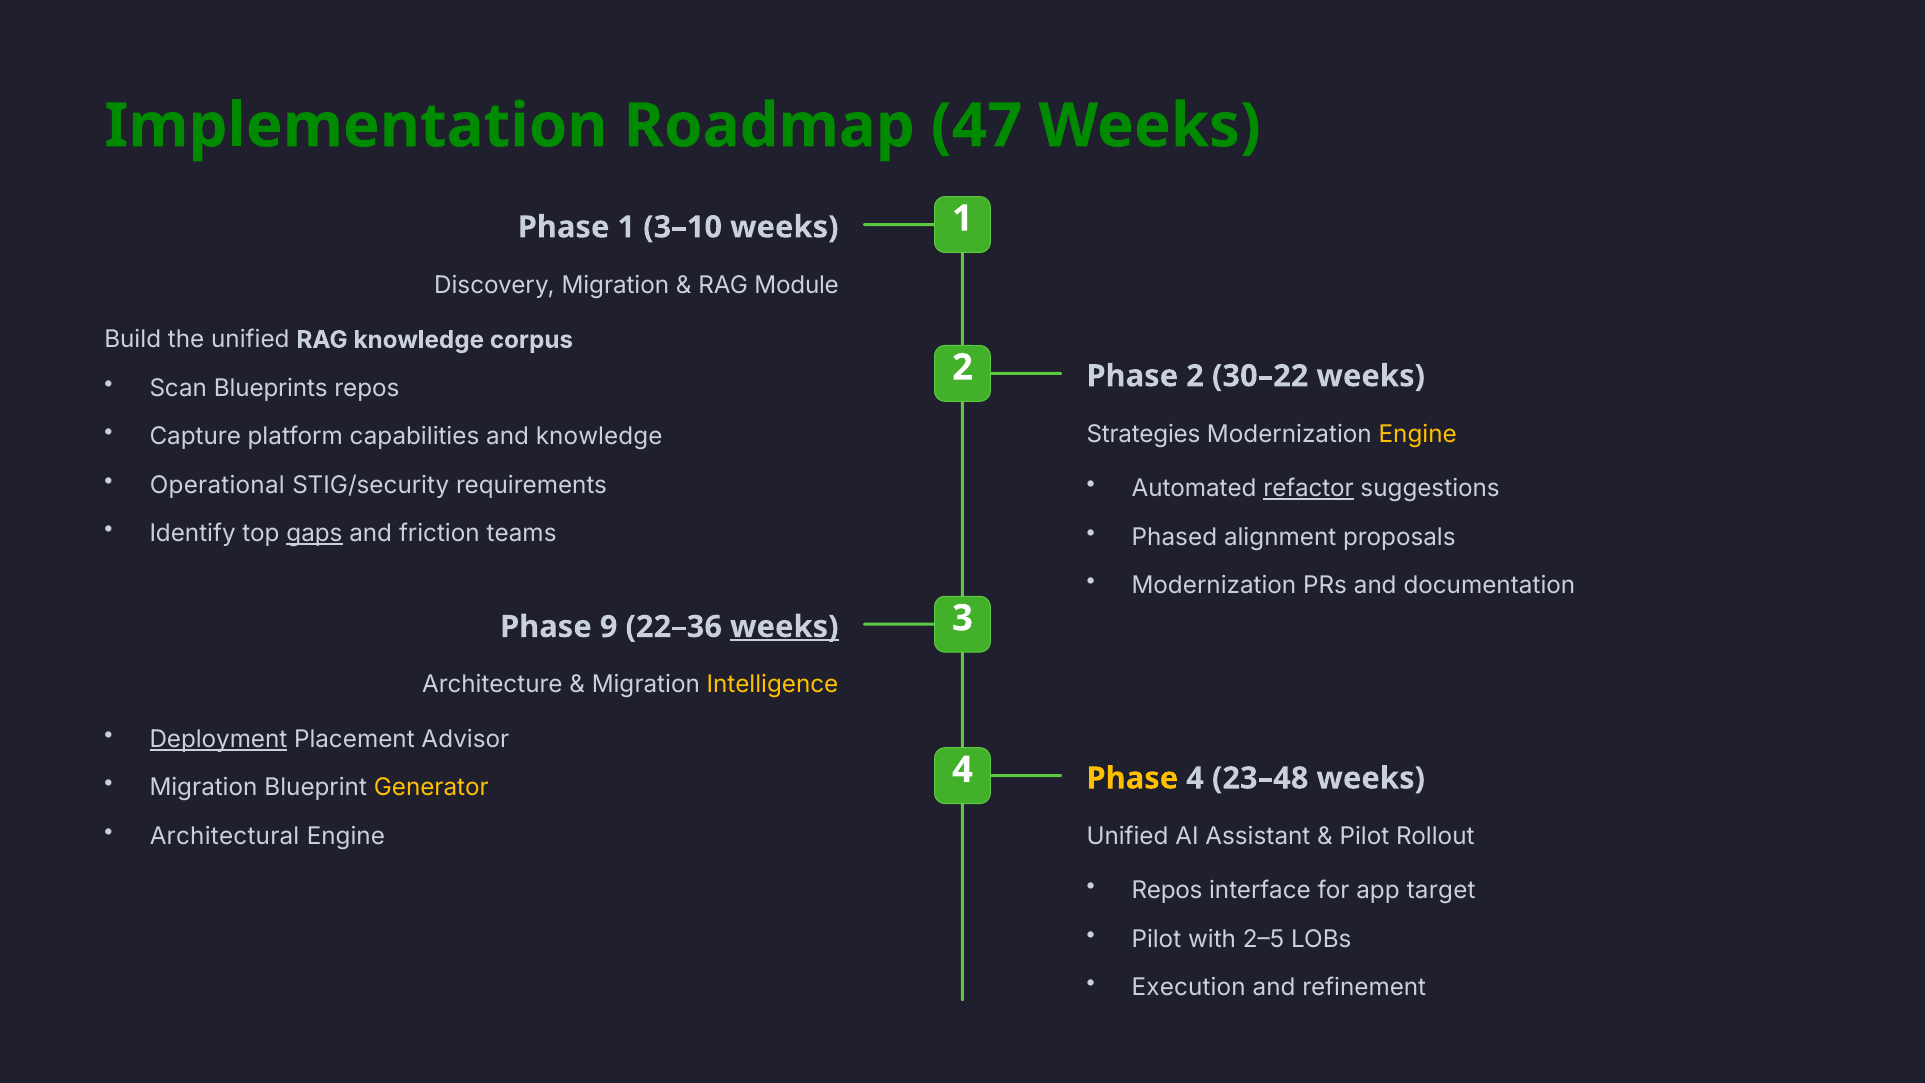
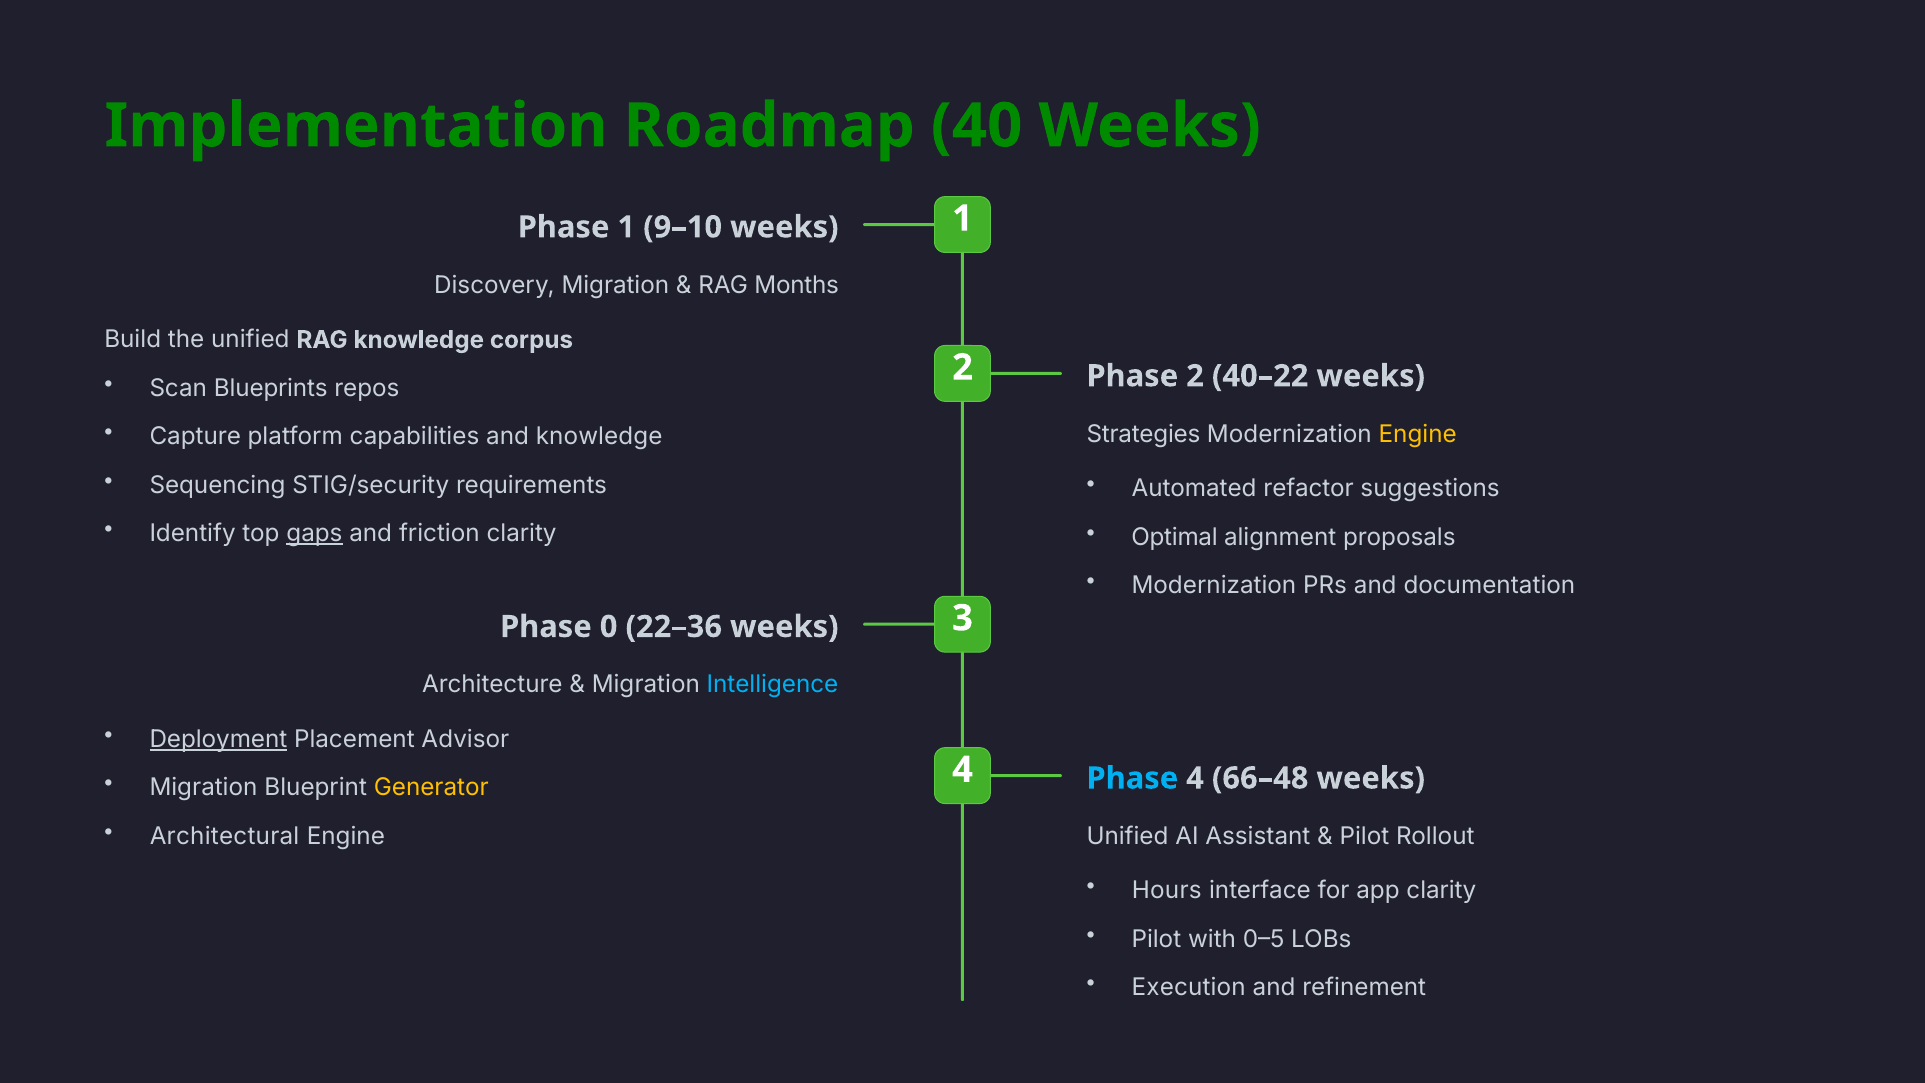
47: 47 -> 40
3–10: 3–10 -> 9–10
Module: Module -> Months
30–22: 30–22 -> 40–22
Operational: Operational -> Sequencing
refactor underline: present -> none
friction teams: teams -> clarity
Phased: Phased -> Optimal
9: 9 -> 0
weeks at (784, 627) underline: present -> none
Intelligence colour: yellow -> light blue
Phase at (1132, 778) colour: yellow -> light blue
23–48: 23–48 -> 66–48
Repos at (1167, 891): Repos -> Hours
app target: target -> clarity
2–5: 2–5 -> 0–5
